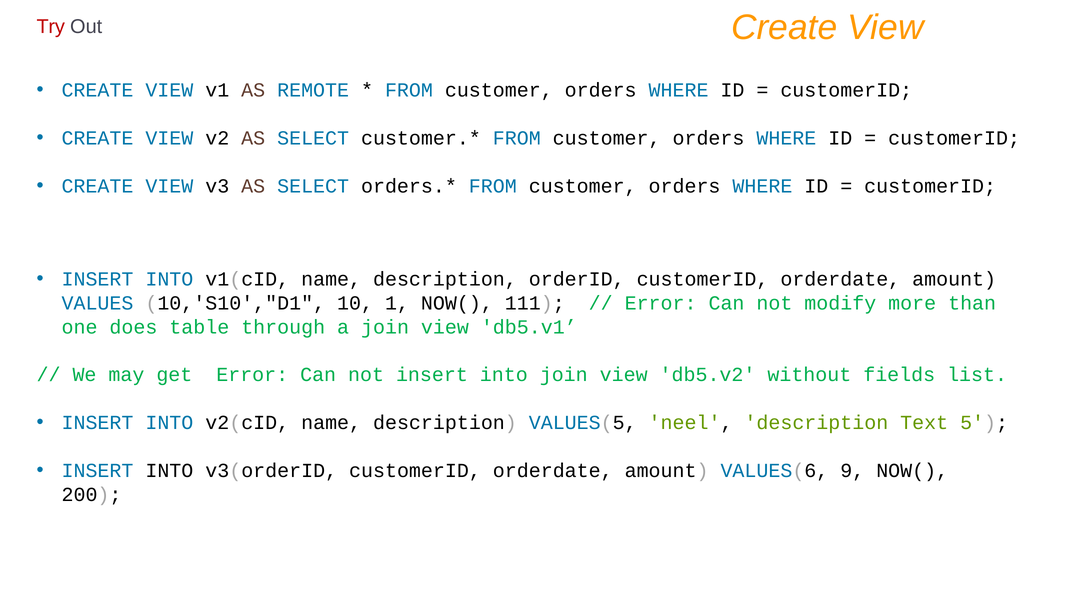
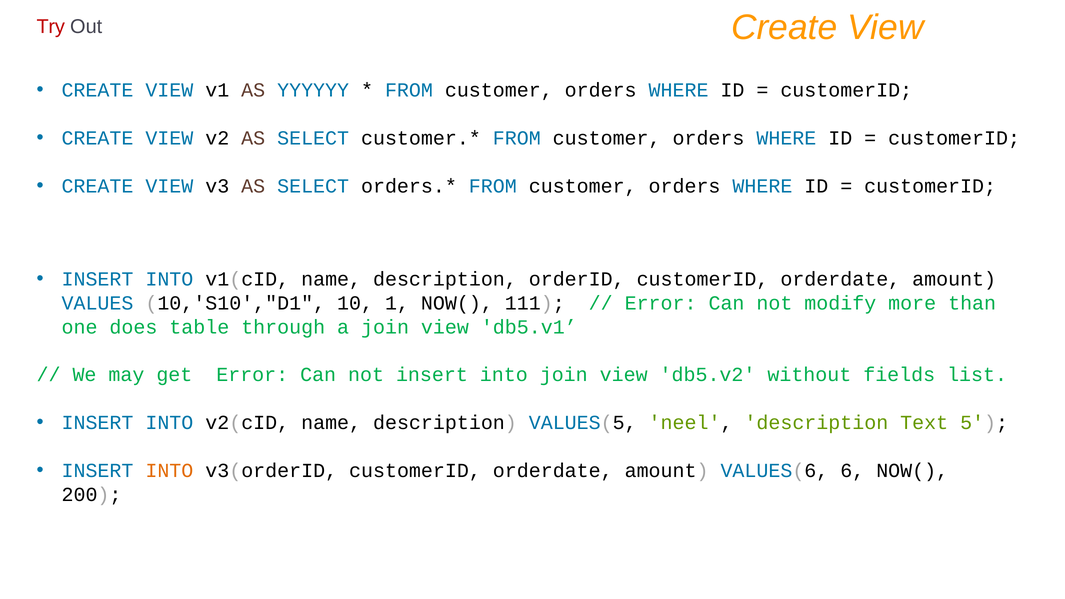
REMOTE: REMOTE -> YYYYYY
INTO at (169, 471) colour: black -> orange
9: 9 -> 6
